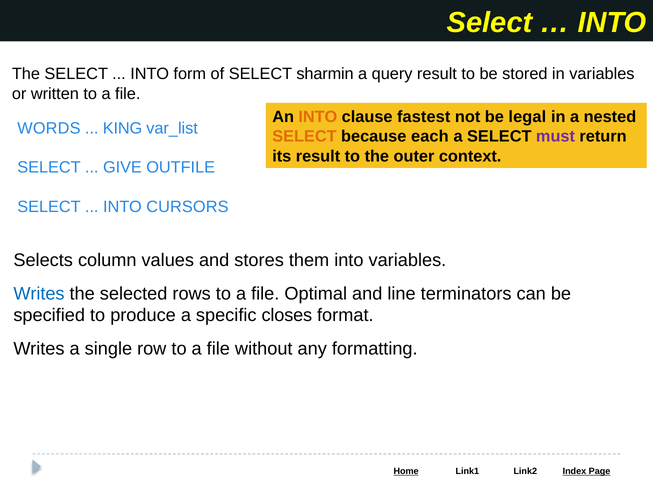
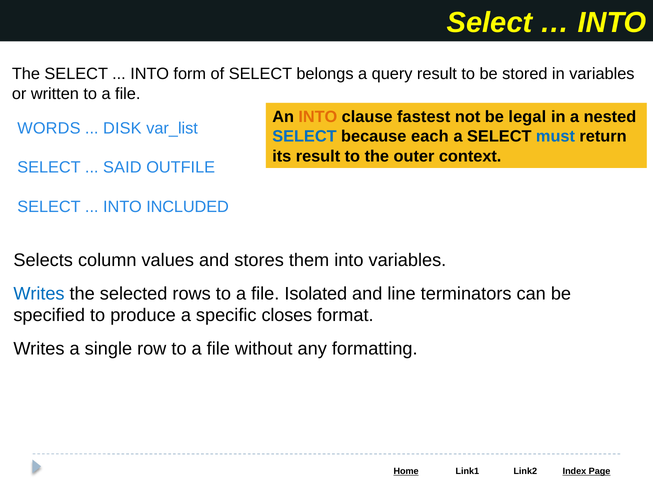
sharmin: sharmin -> belongs
KING: KING -> DISK
SELECT at (304, 136) colour: orange -> blue
must colour: purple -> blue
GIVE: GIVE -> SAID
CURSORS: CURSORS -> INCLUDED
Optimal: Optimal -> Isolated
